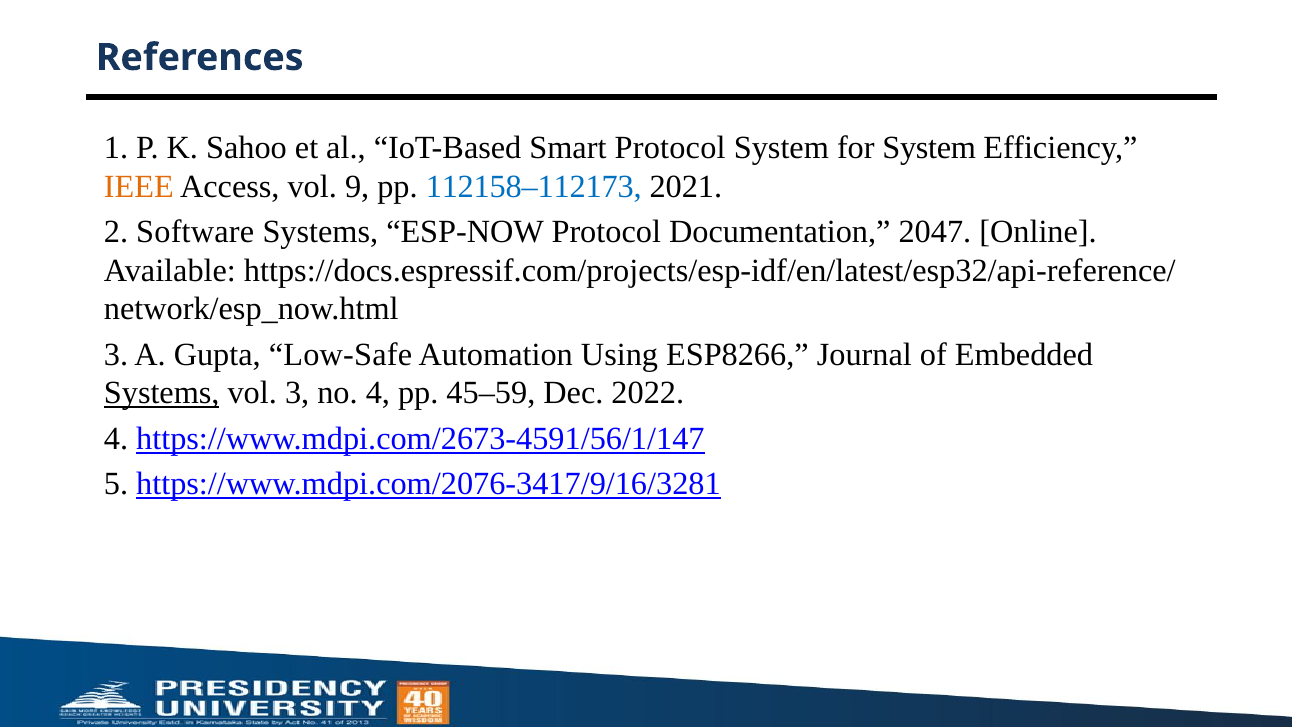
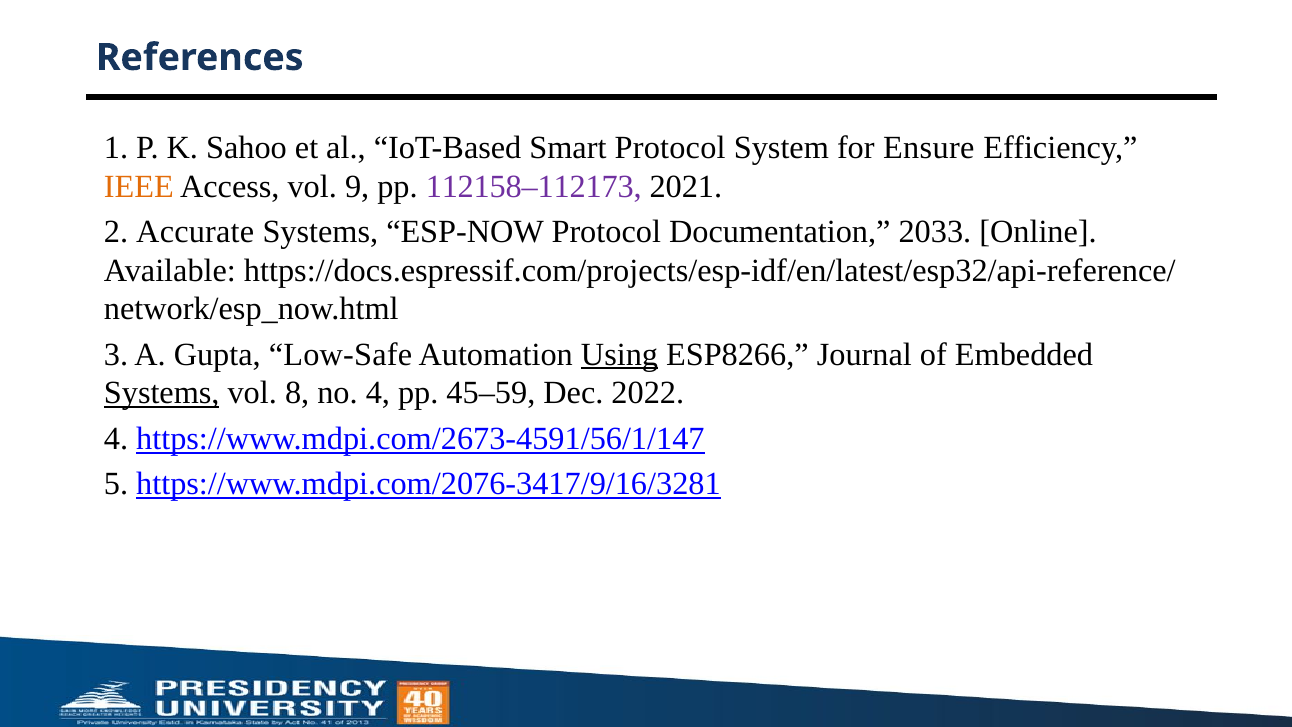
for System: System -> Ensure
112158–112173 colour: blue -> purple
Software: Software -> Accurate
2047: 2047 -> 2033
Using underline: none -> present
vol 3: 3 -> 8
